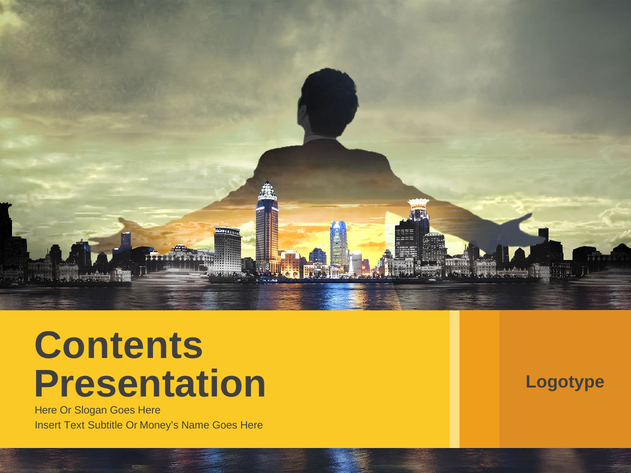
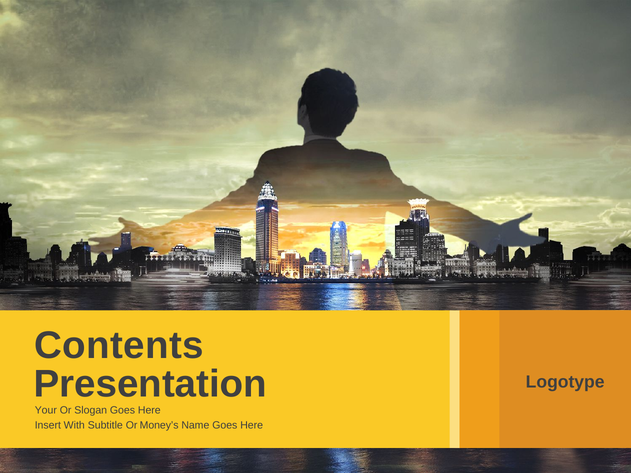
Here at (46, 410): Here -> Your
Text: Text -> With
